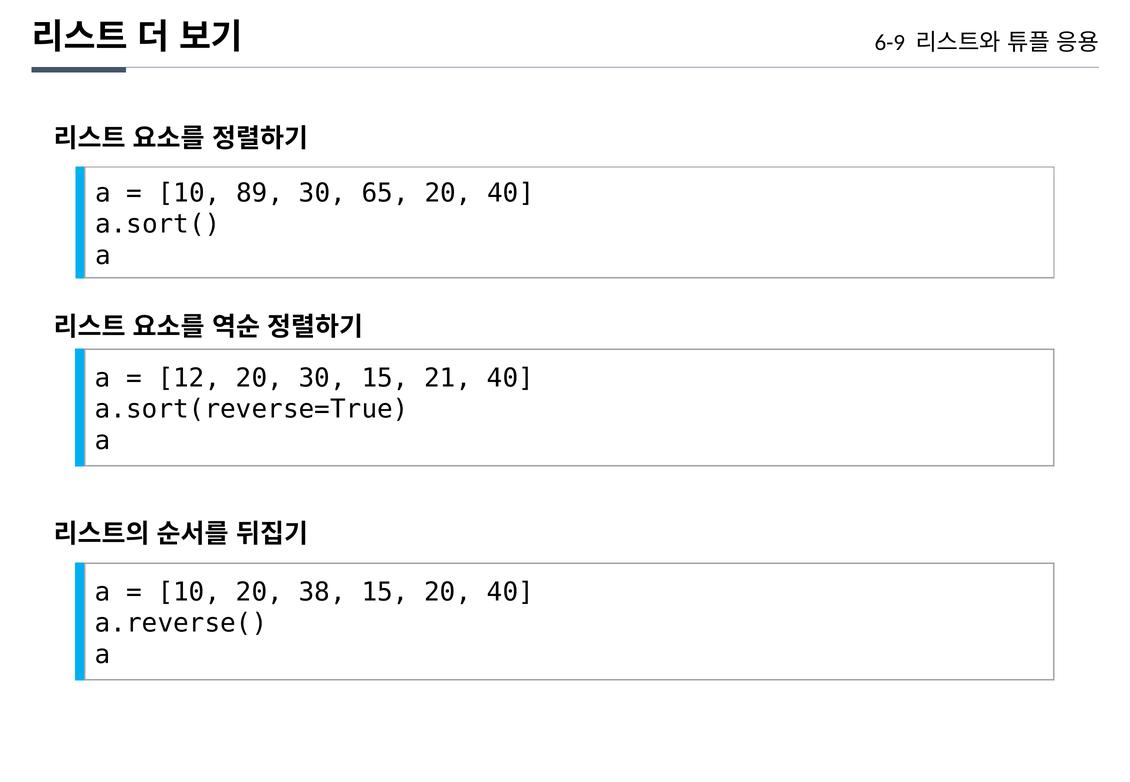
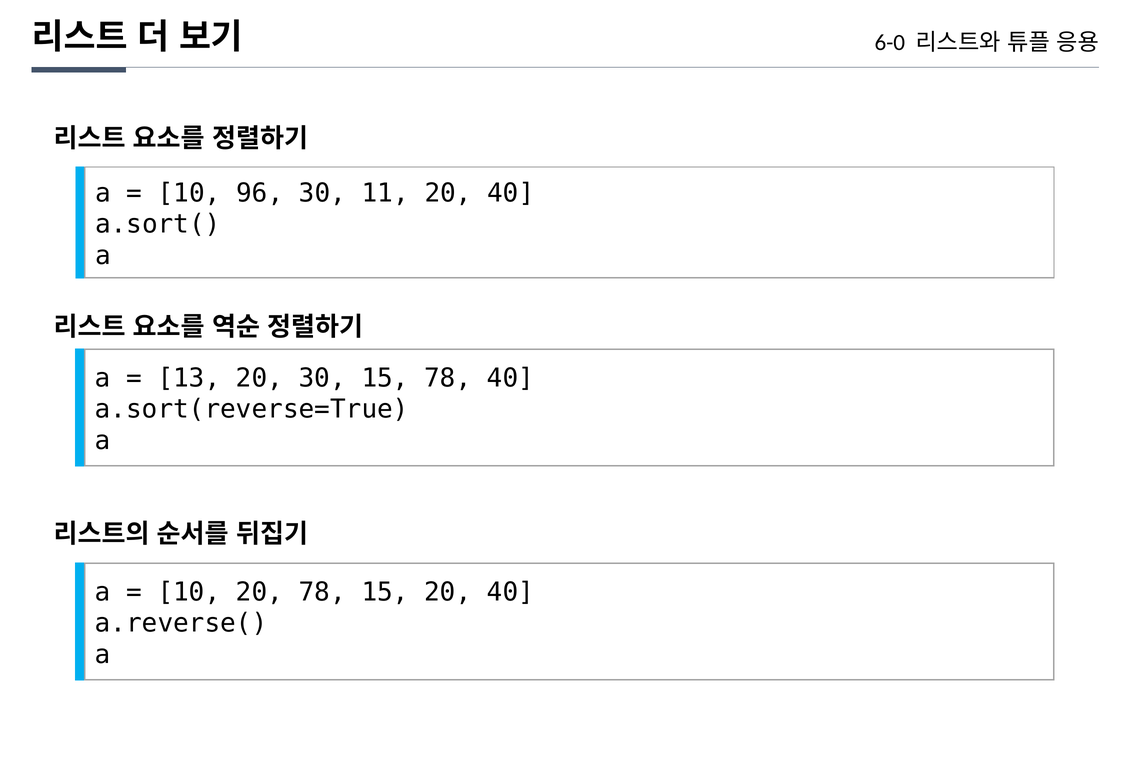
6-9: 6-9 -> 6-0
89: 89 -> 96
65: 65 -> 11
12: 12 -> 13
15 21: 21 -> 78
20 38: 38 -> 78
